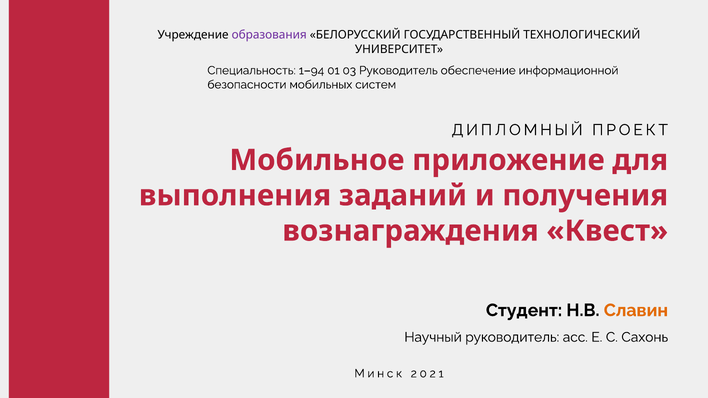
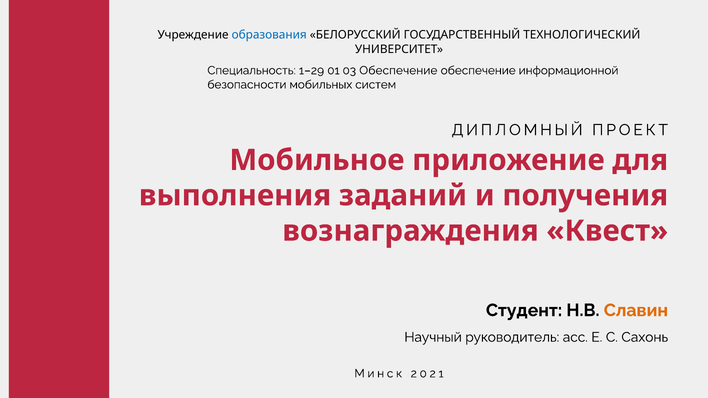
образования colour: purple -> blue
1–94: 1–94 -> 1–29
03 Руководитель: Руководитель -> Обеспечение
